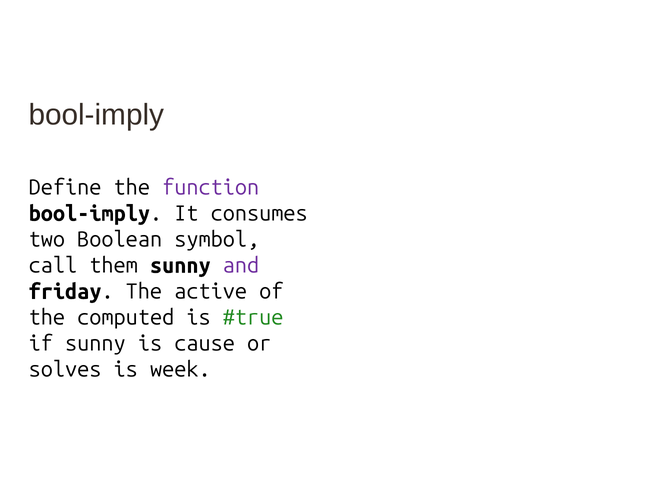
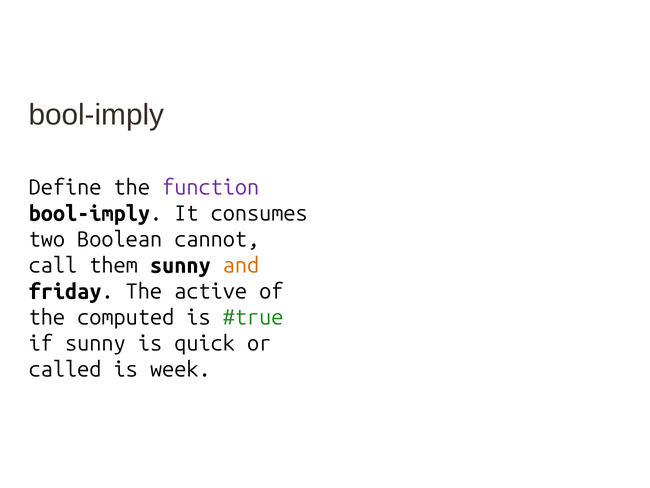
symbol: symbol -> cannot
and colour: purple -> orange
cause: cause -> quick
solves: solves -> called
